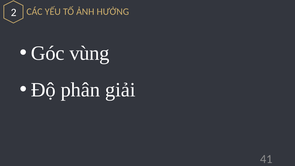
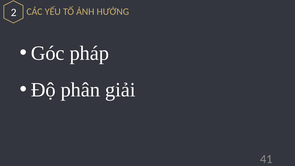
vùng: vùng -> pháp
